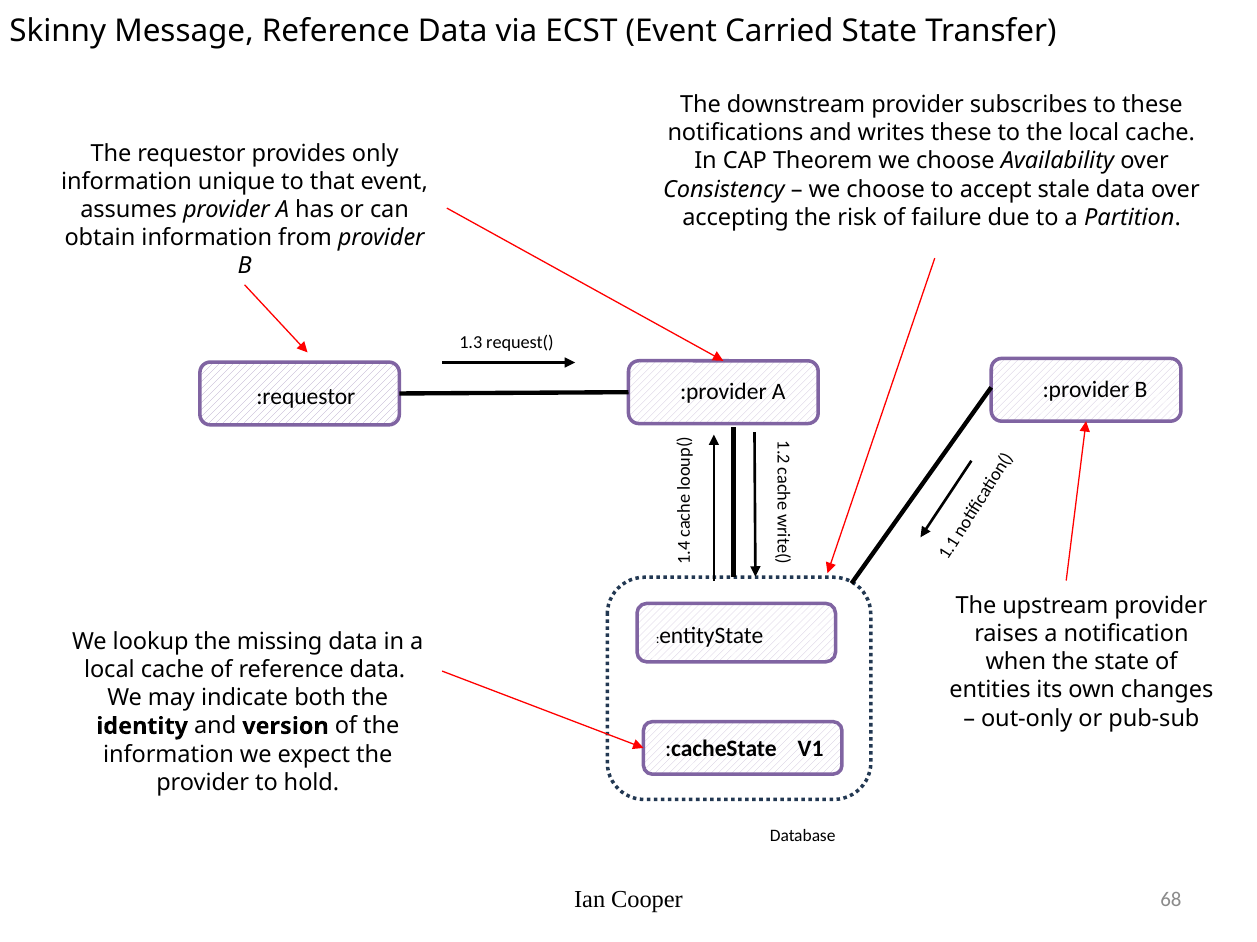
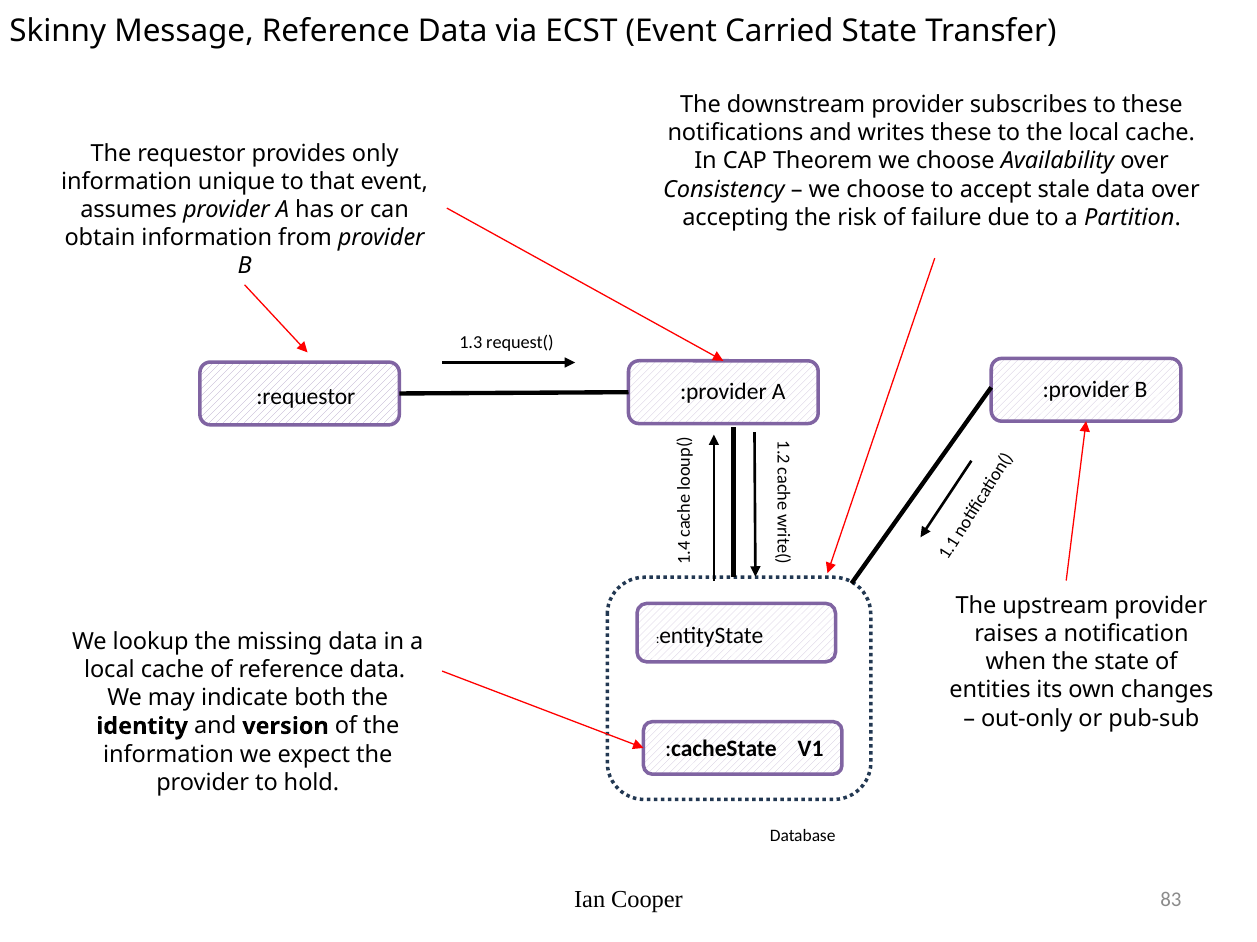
68: 68 -> 83
